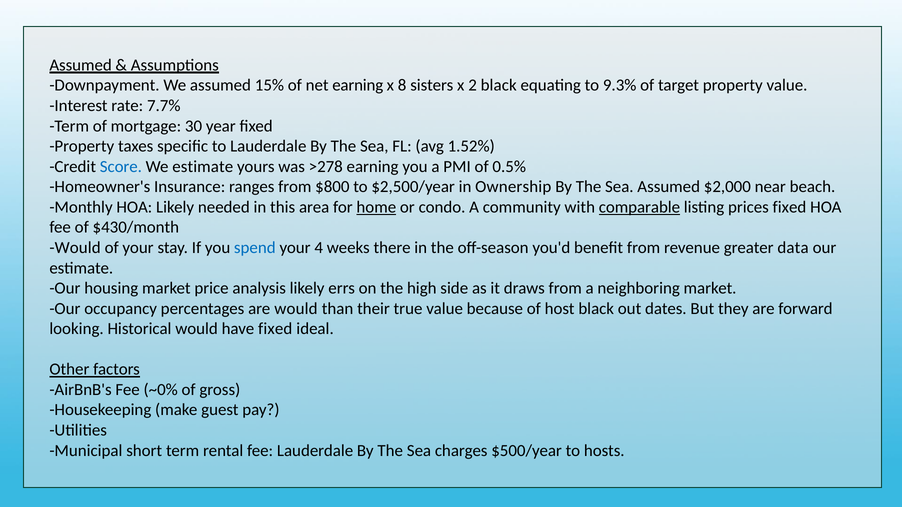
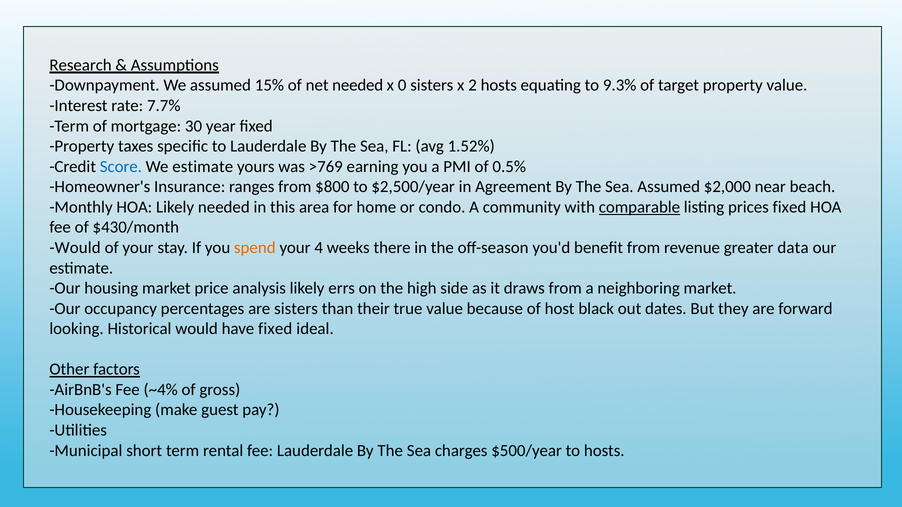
Assumed at (81, 65): Assumed -> Research
net earning: earning -> needed
8: 8 -> 0
2 black: black -> hosts
>278: >278 -> >769
Ownership: Ownership -> Agreement
home underline: present -> none
spend colour: blue -> orange
are would: would -> sisters
~0%: ~0% -> ~4%
